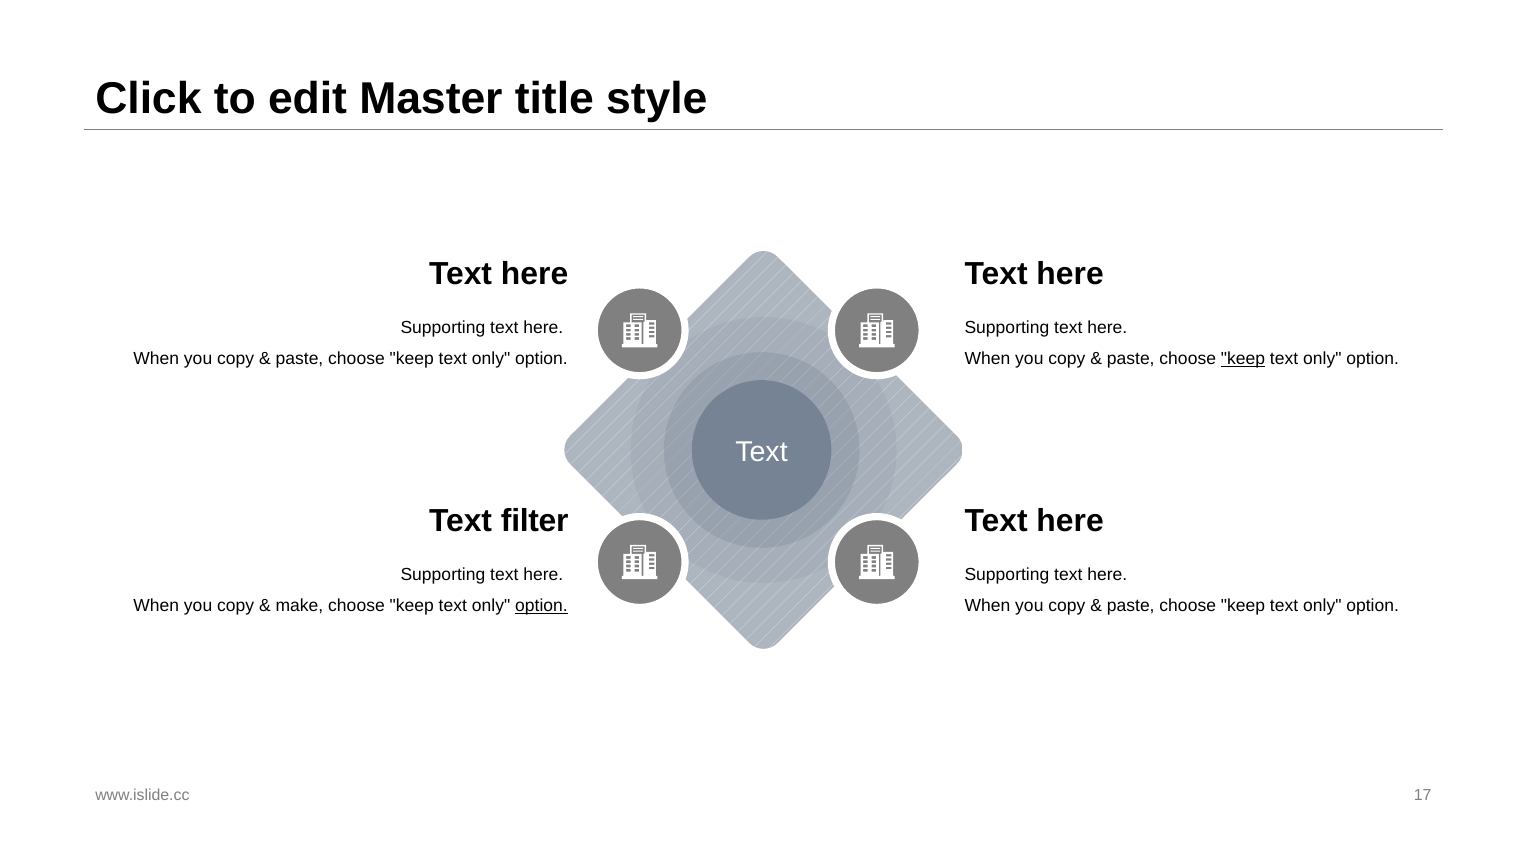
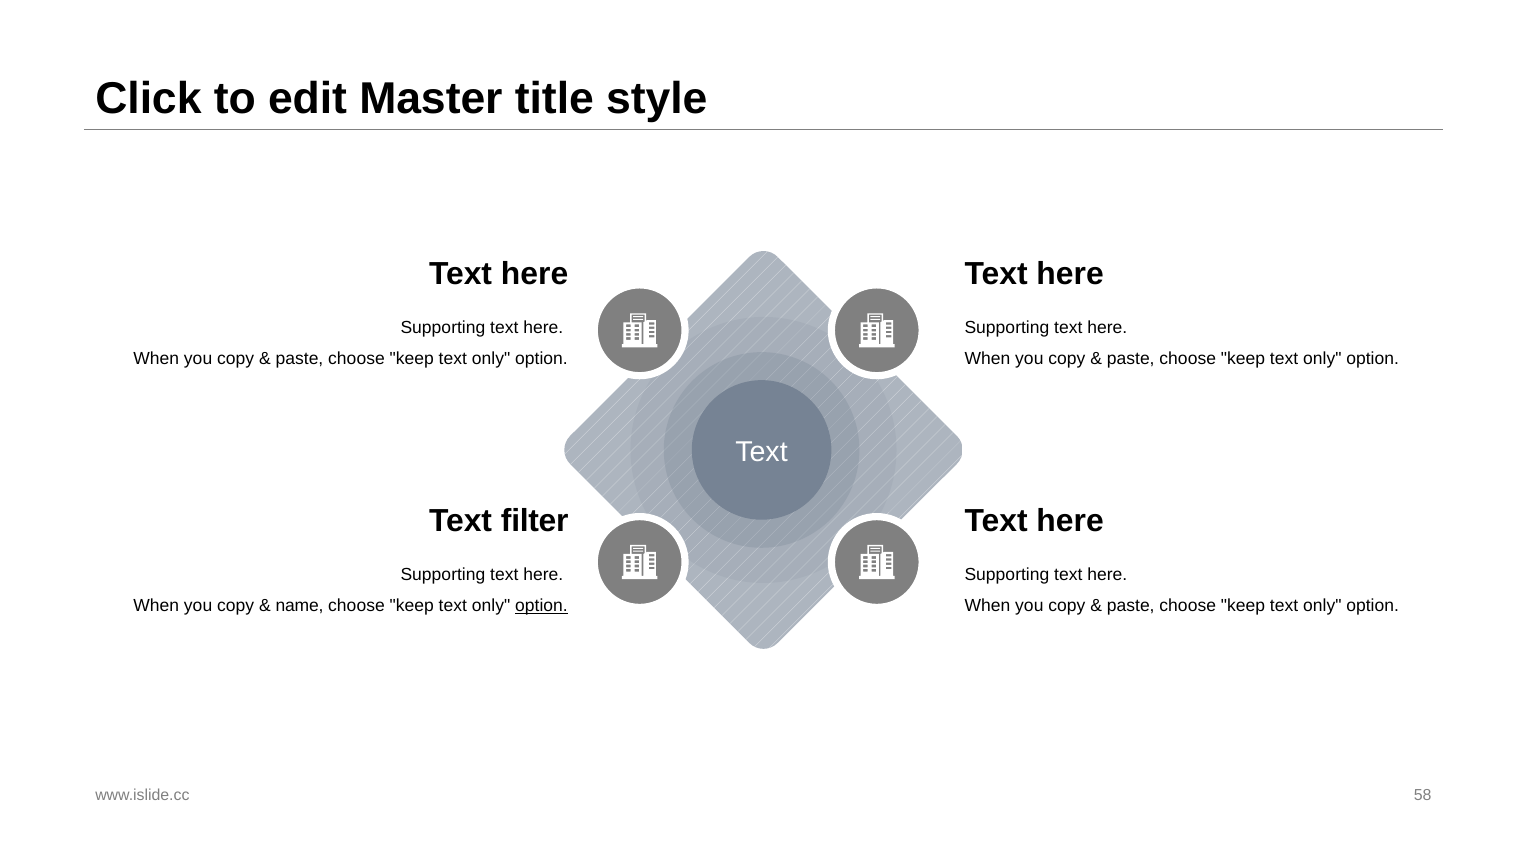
keep at (1243, 359) underline: present -> none
make: make -> name
17: 17 -> 58
